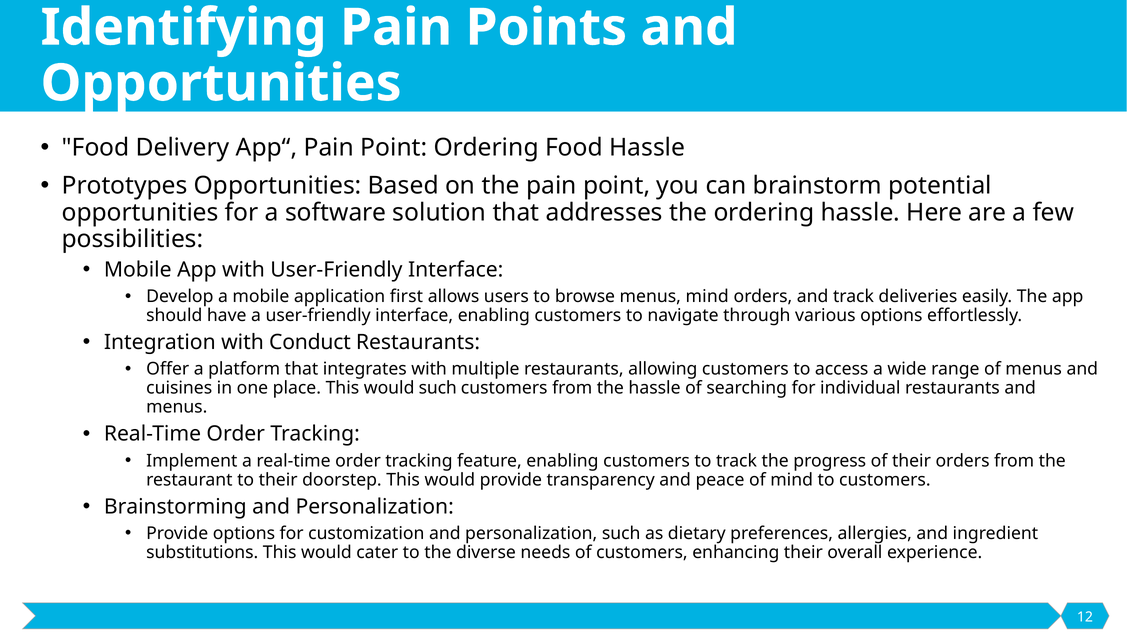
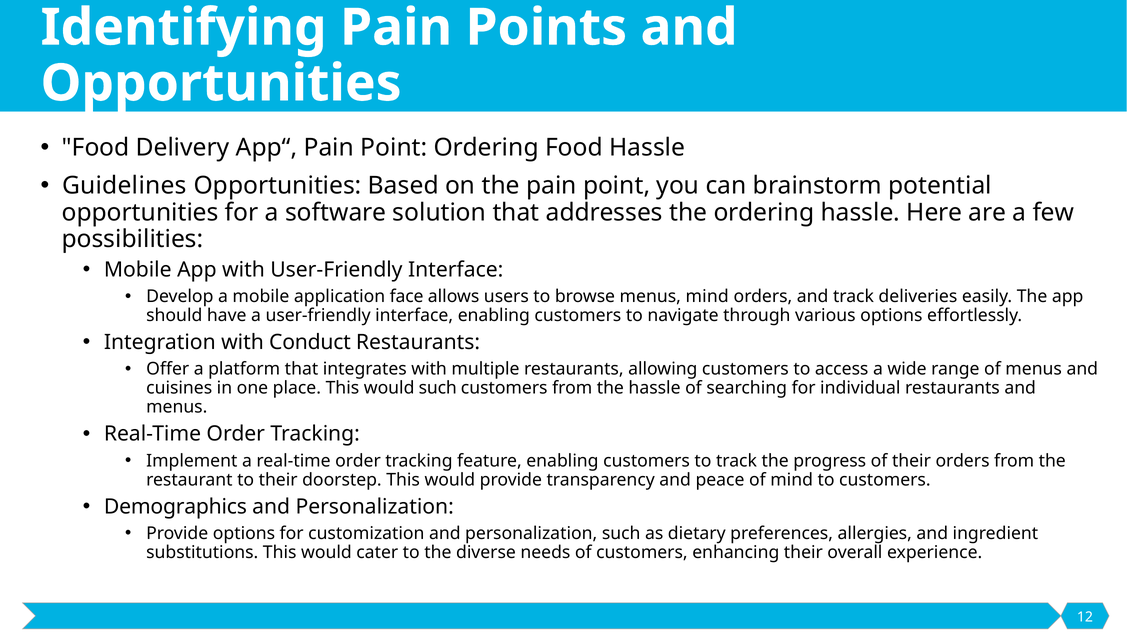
Prototypes: Prototypes -> Guidelines
first: first -> face
Brainstorming: Brainstorming -> Demographics
